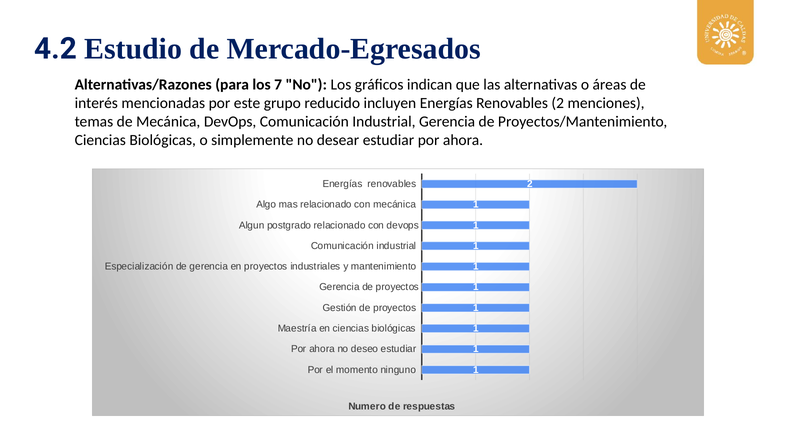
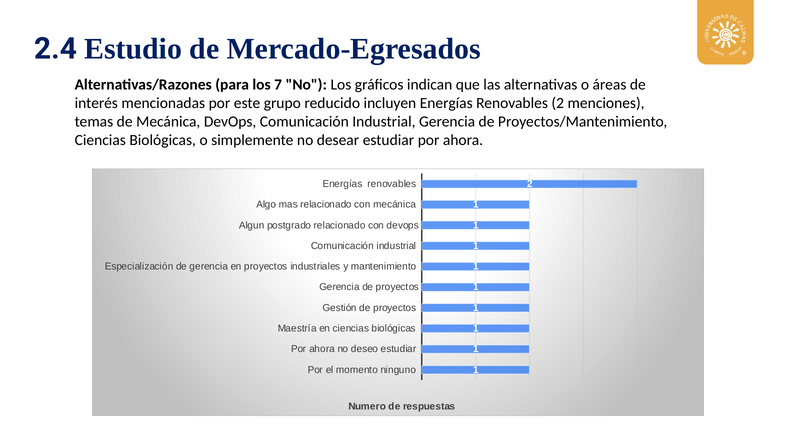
4.2: 4.2 -> 2.4
